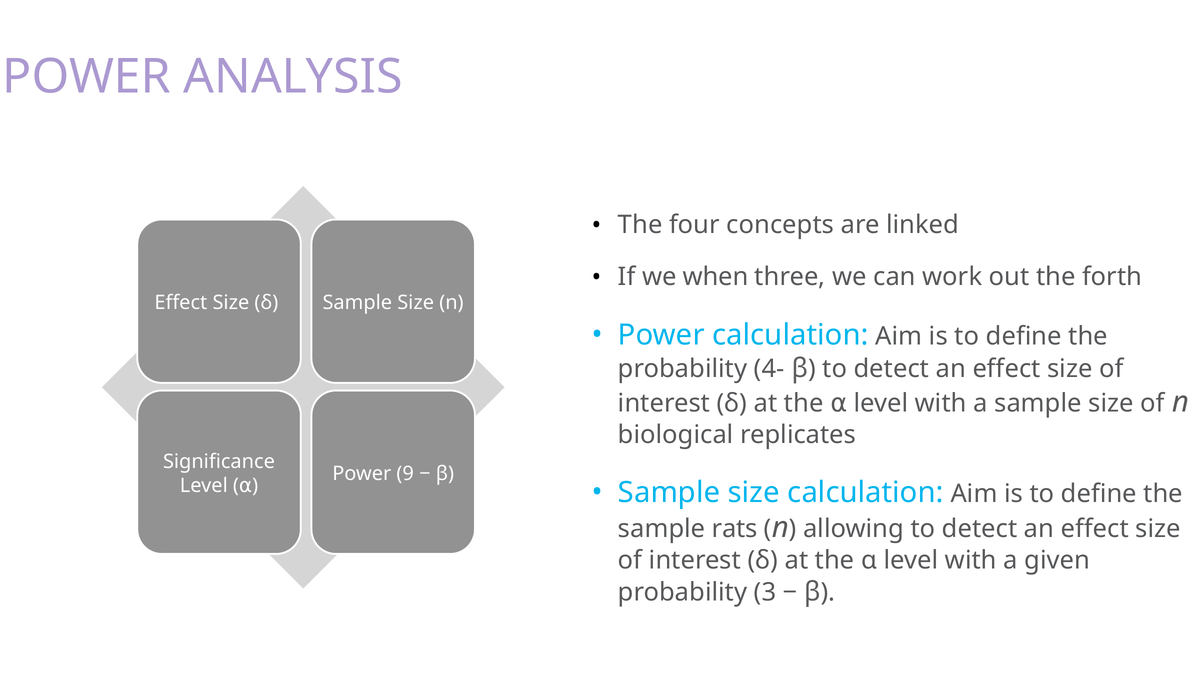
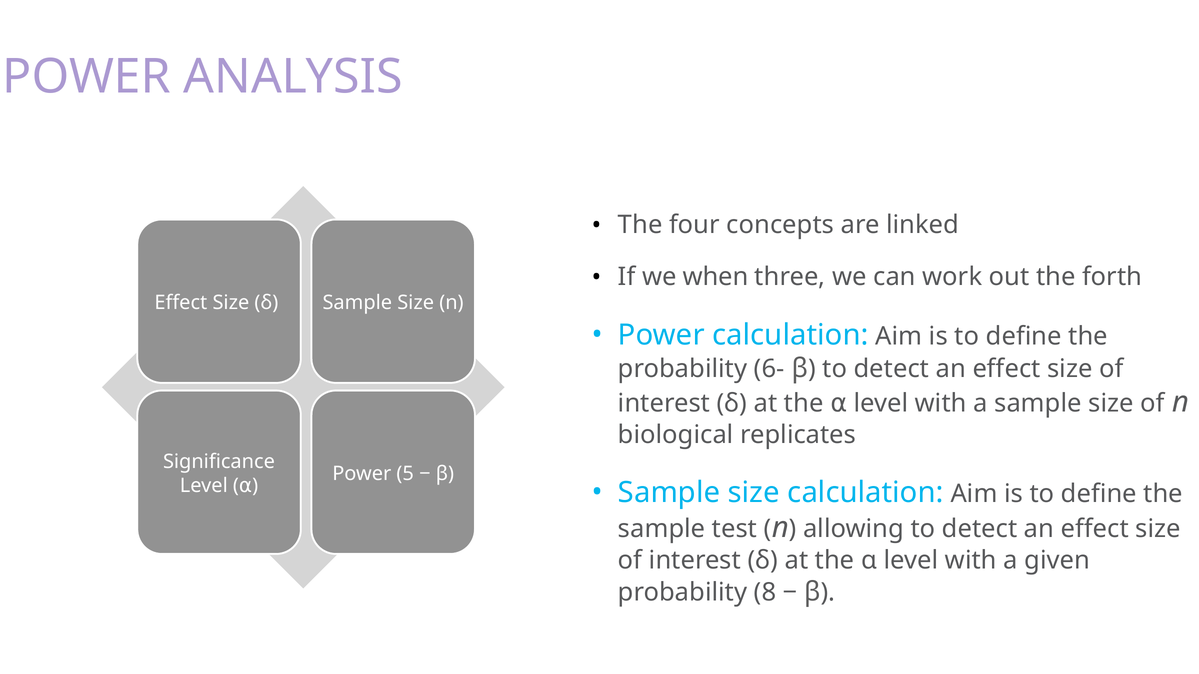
4-: 4- -> 6-
9: 9 -> 5
rats: rats -> test
3: 3 -> 8
